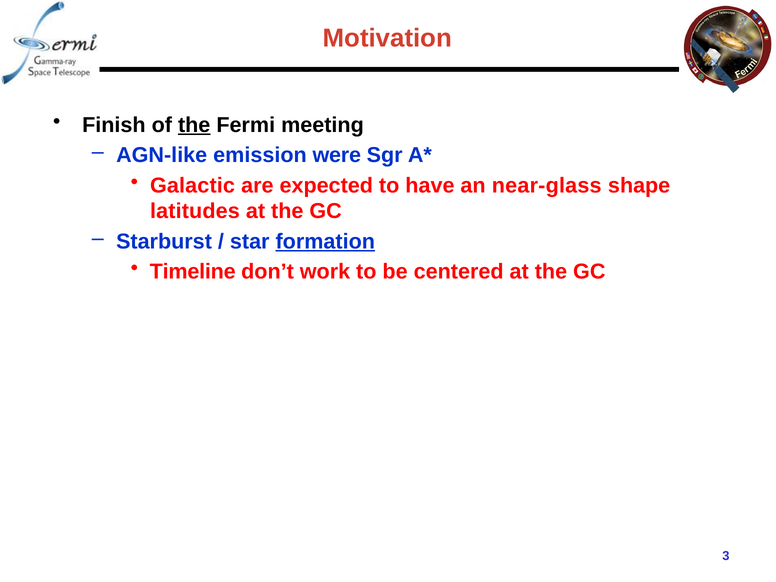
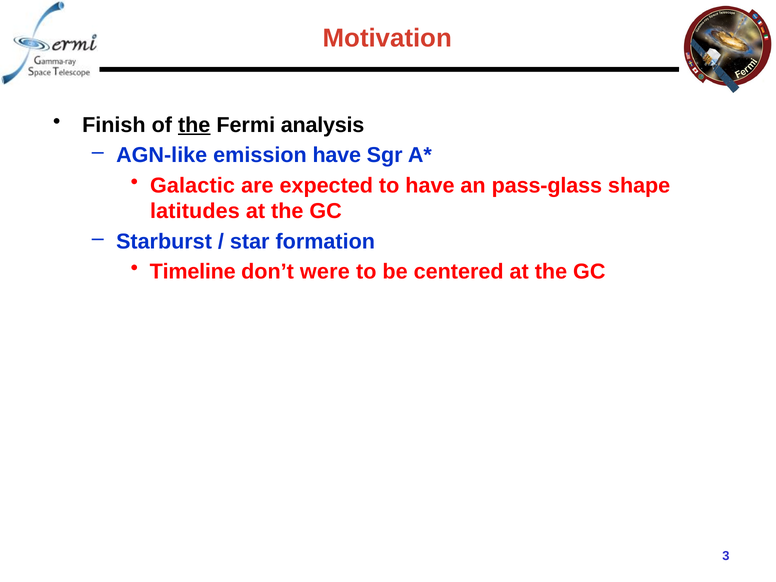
meeting: meeting -> analysis
emission were: were -> have
near-glass: near-glass -> pass-glass
formation underline: present -> none
work: work -> were
